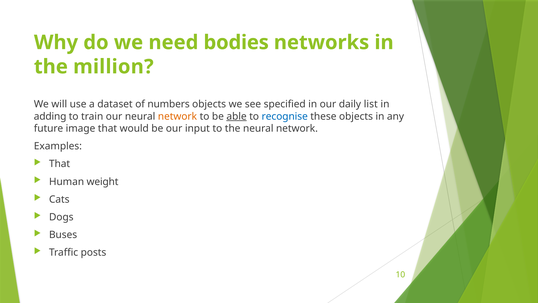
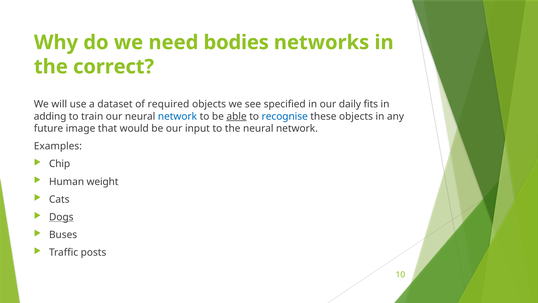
million: million -> correct
numbers: numbers -> required
list: list -> fits
network at (177, 116) colour: orange -> blue
That at (60, 164): That -> Chip
Dogs underline: none -> present
